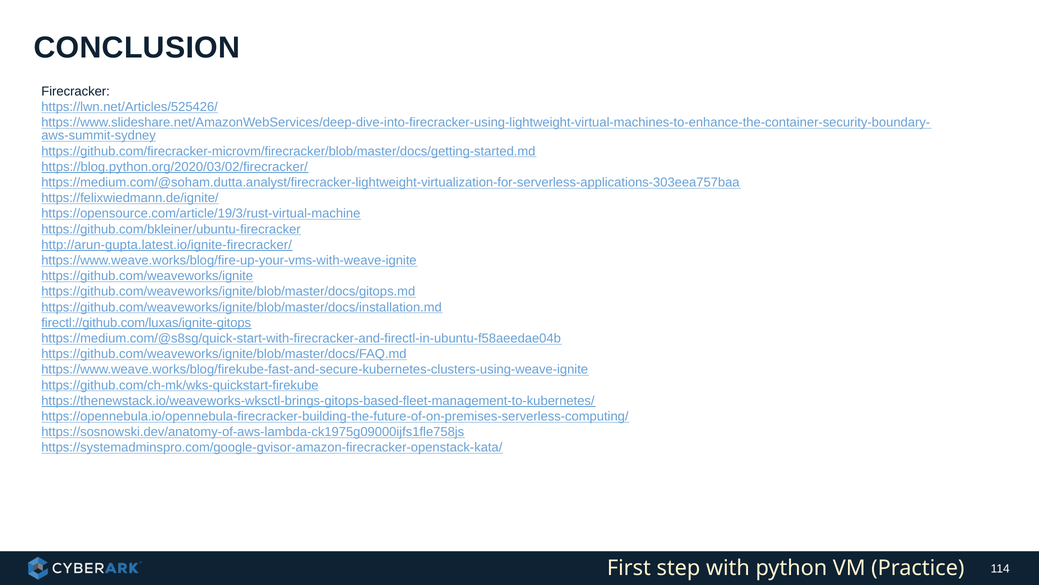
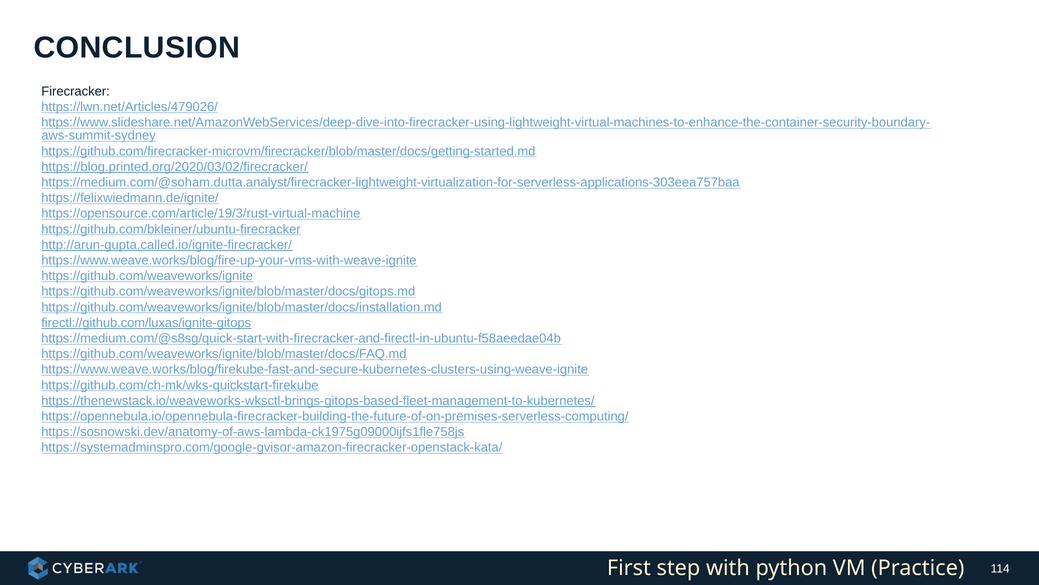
https://lwn.net/Articles/525426/: https://lwn.net/Articles/525426/ -> https://lwn.net/Articles/479026/
https://blog.python.org/2020/03/02/firecracker/: https://blog.python.org/2020/03/02/firecracker/ -> https://blog.printed.org/2020/03/02/firecracker/
http://arun-gupta.latest.io/ignite-firecracker/: http://arun-gupta.latest.io/ignite-firecracker/ -> http://arun-gupta.called.io/ignite-firecracker/
